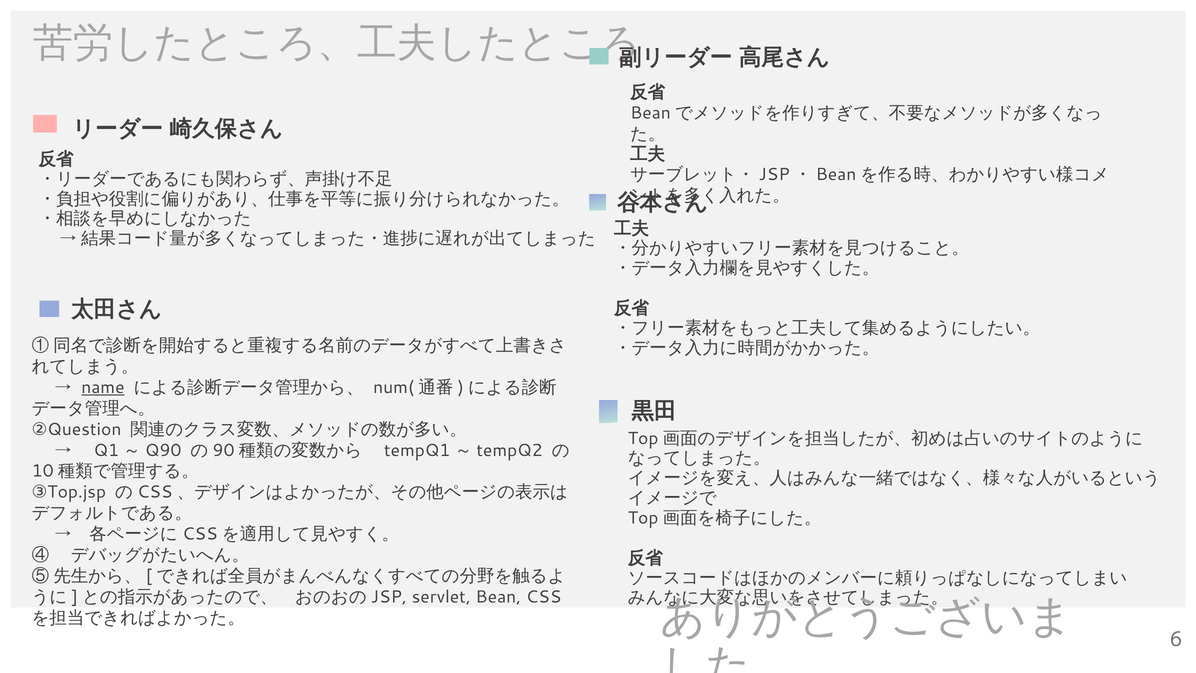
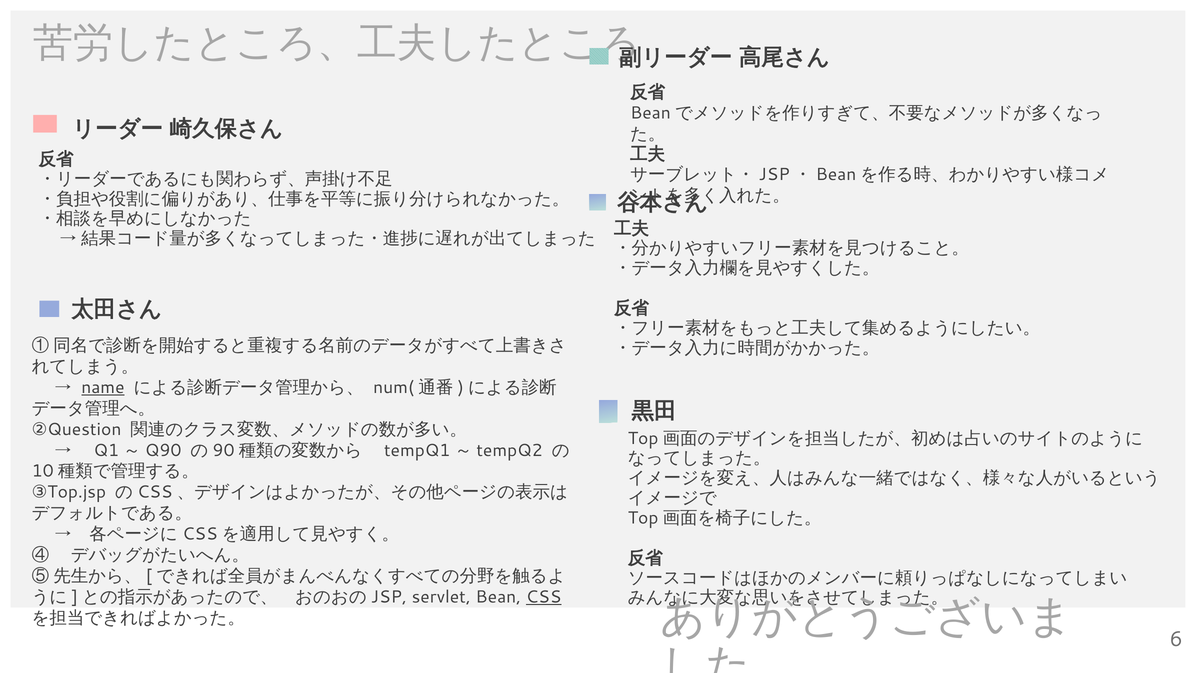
CSS underline: none -> present
